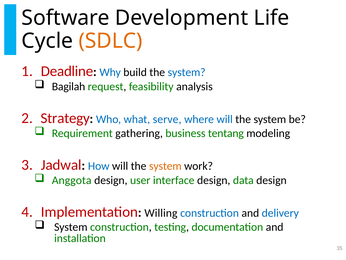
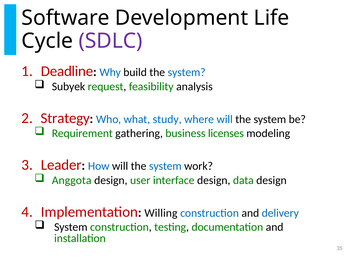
SDLC colour: orange -> purple
Bagilah: Bagilah -> Subyek
serve: serve -> study
tentang: tentang -> licenses
Jadwal: Jadwal -> Leader
system at (165, 166) colour: orange -> blue
